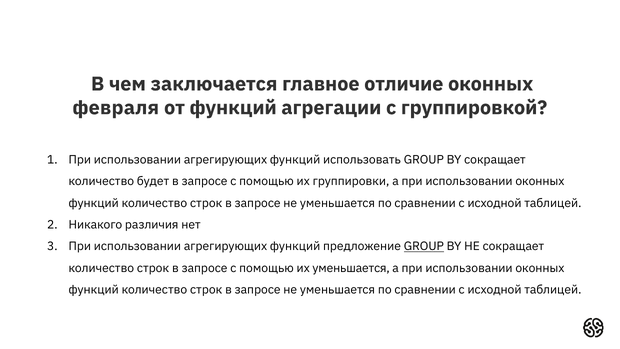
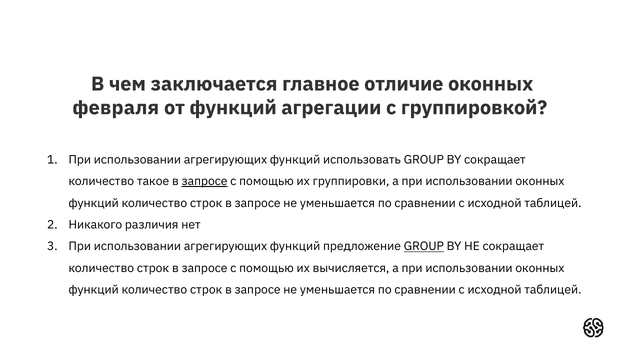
будет: будет -> такое
запросе at (205, 181) underline: none -> present
их уменьшается: уменьшается -> вычисляется
